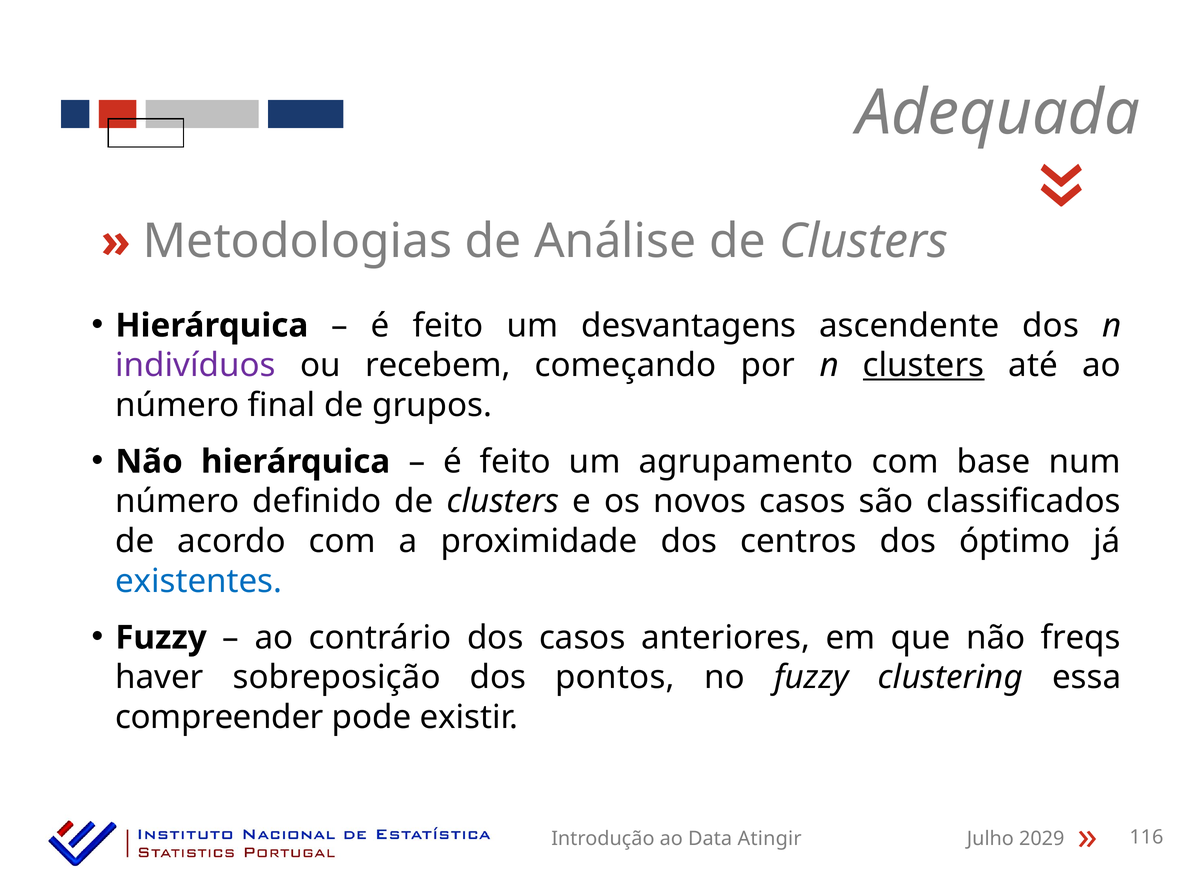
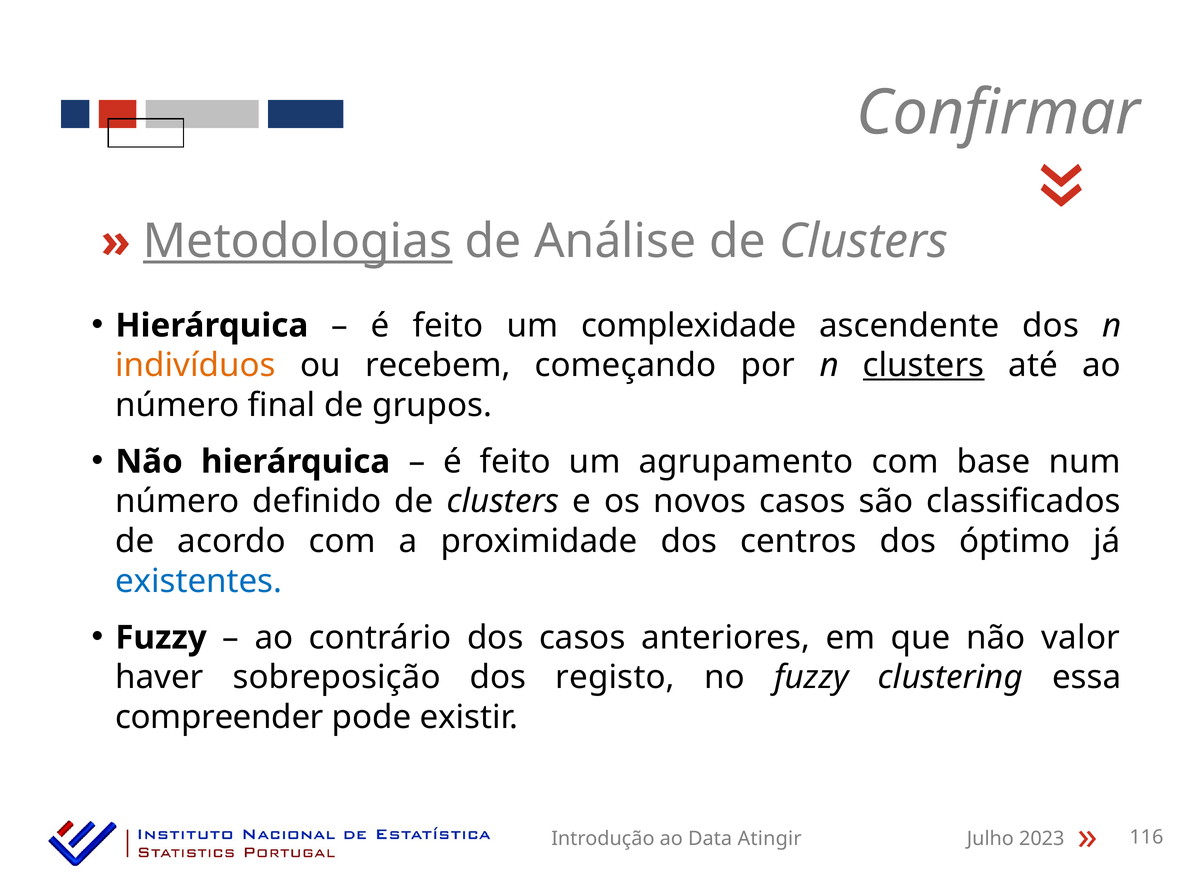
Adequada: Adequada -> Confirmar
Metodologias underline: none -> present
desvantagens: desvantagens -> complexidade
indivíduos colour: purple -> orange
freqs: freqs -> valor
pontos: pontos -> registo
2029: 2029 -> 2023
